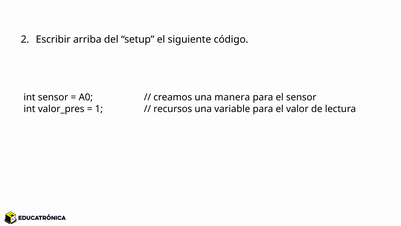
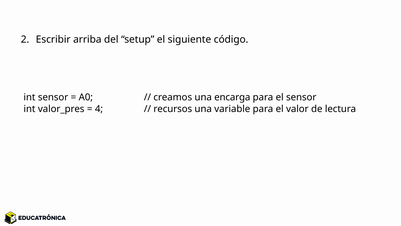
manera: manera -> encarga
1: 1 -> 4
